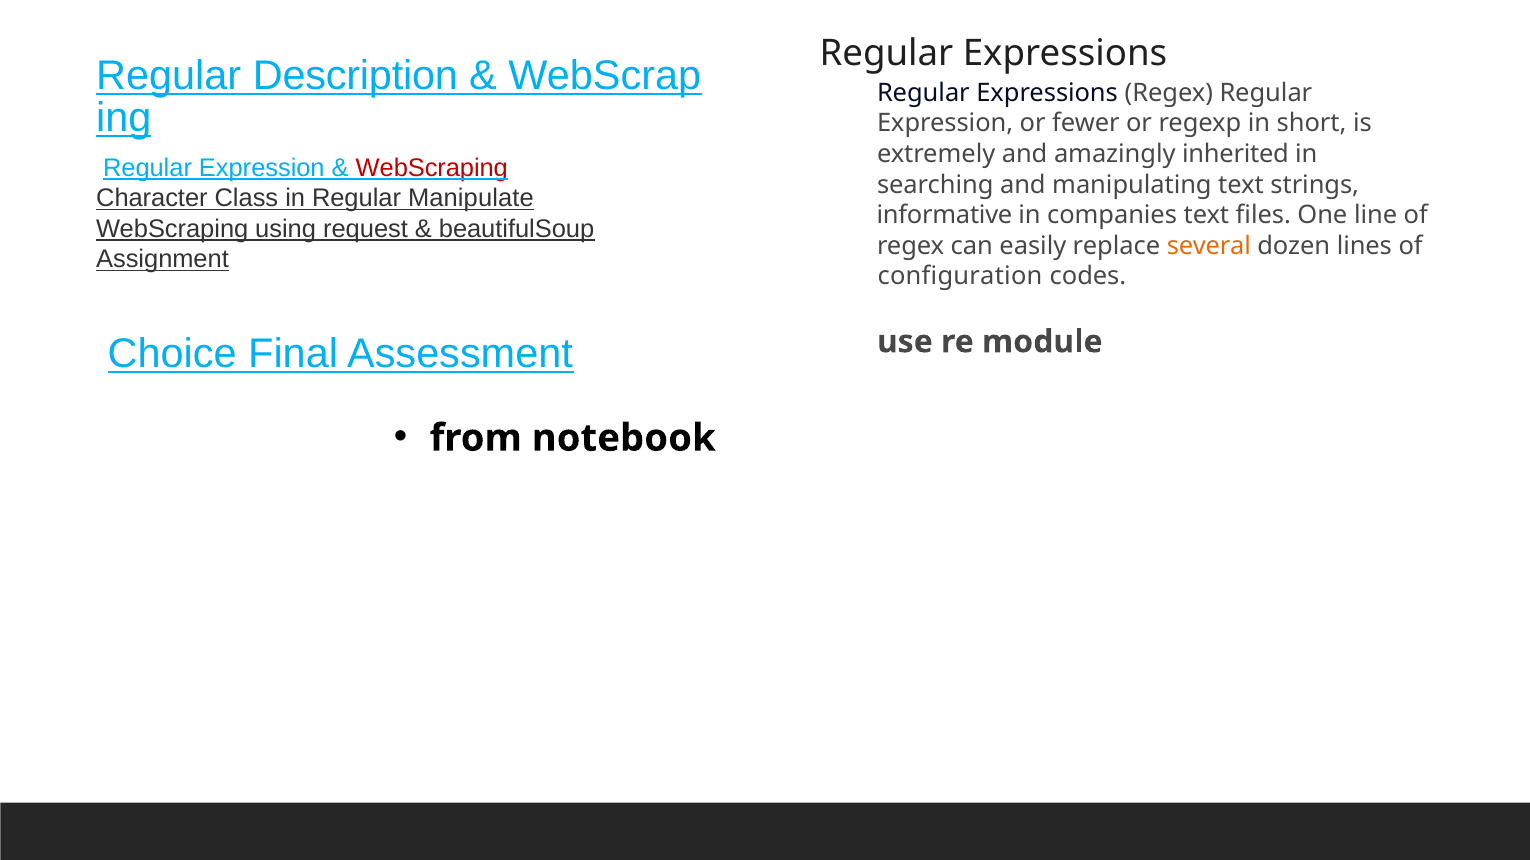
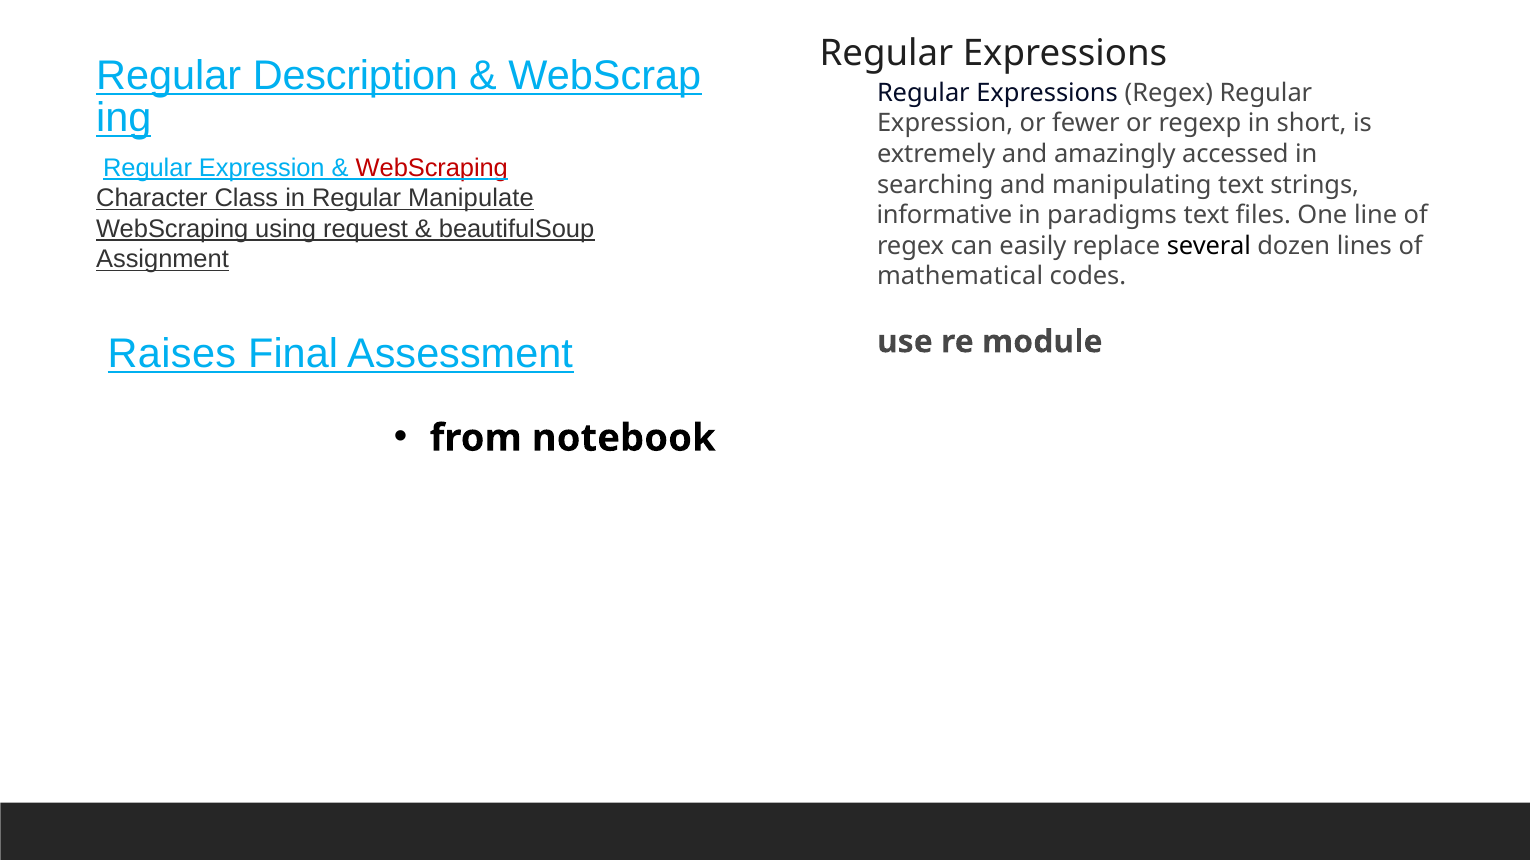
inherited: inherited -> accessed
companies: companies -> paradigms
several colour: orange -> black
configuration: configuration -> mathematical
Choice: Choice -> Raises
